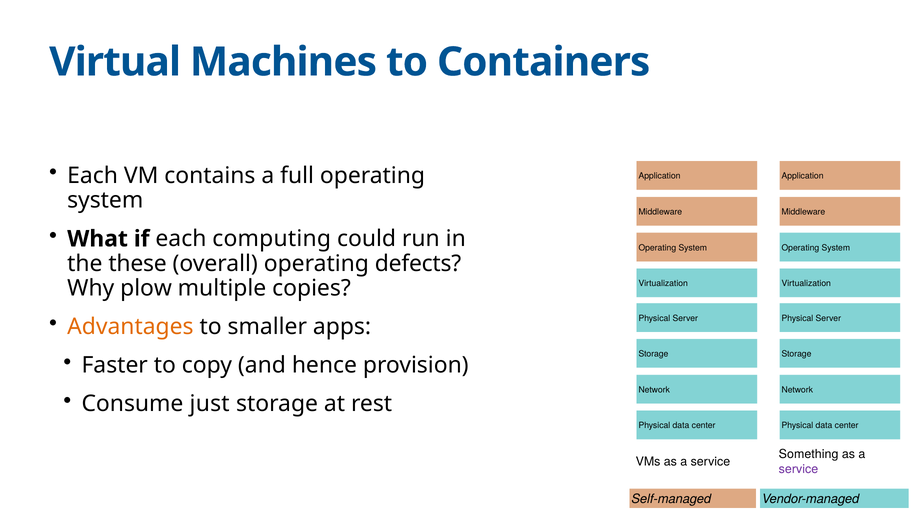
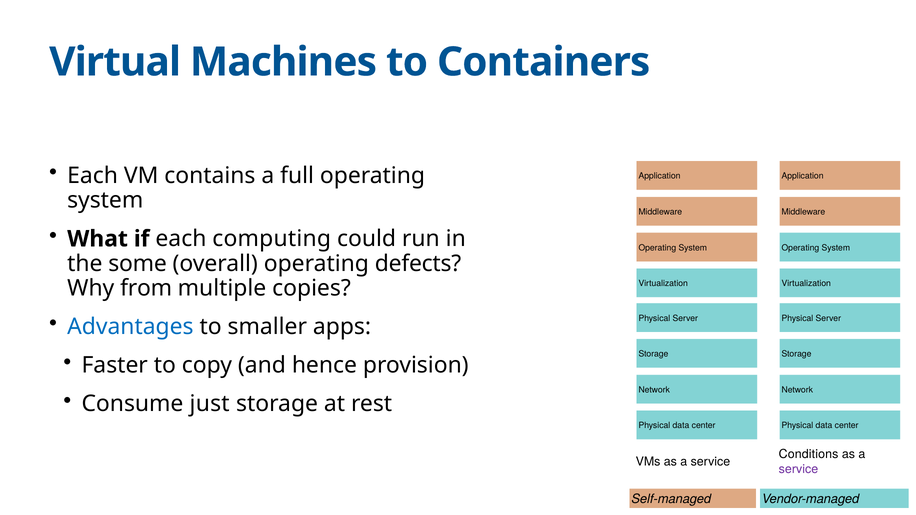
these: these -> some
plow: plow -> from
Advantages colour: orange -> blue
Something: Something -> Conditions
